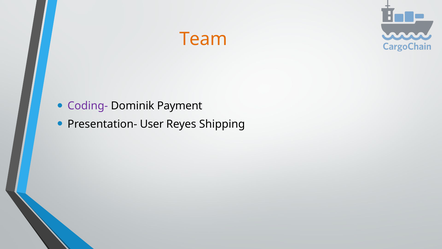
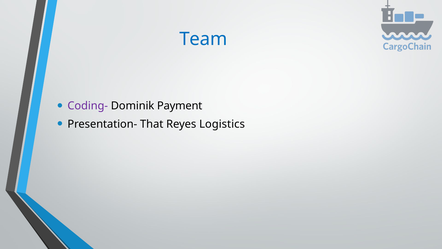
Team colour: orange -> blue
User: User -> That
Shipping: Shipping -> Logistics
